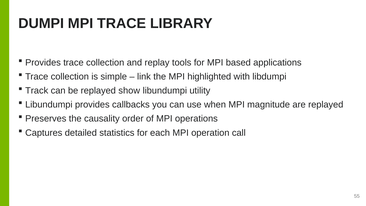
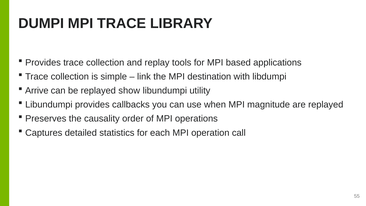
highlighted: highlighted -> destination
Track: Track -> Arrive
